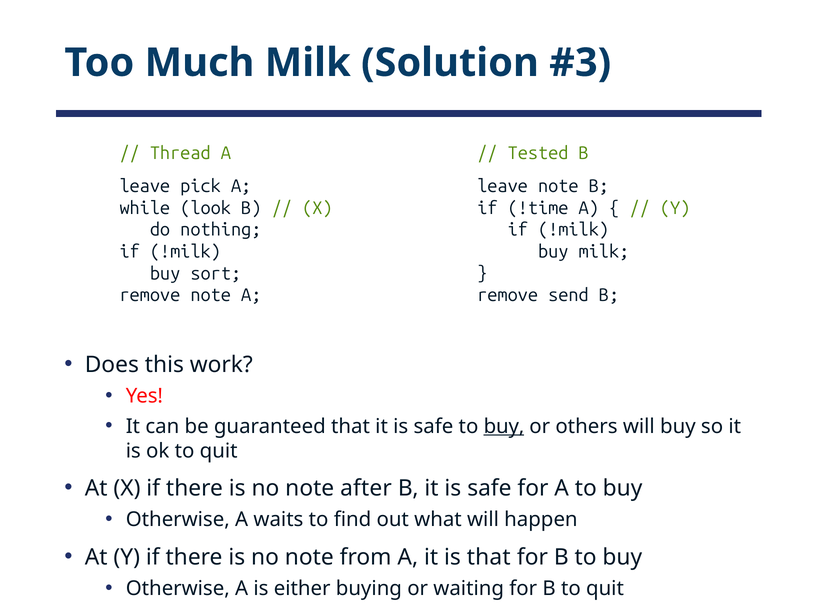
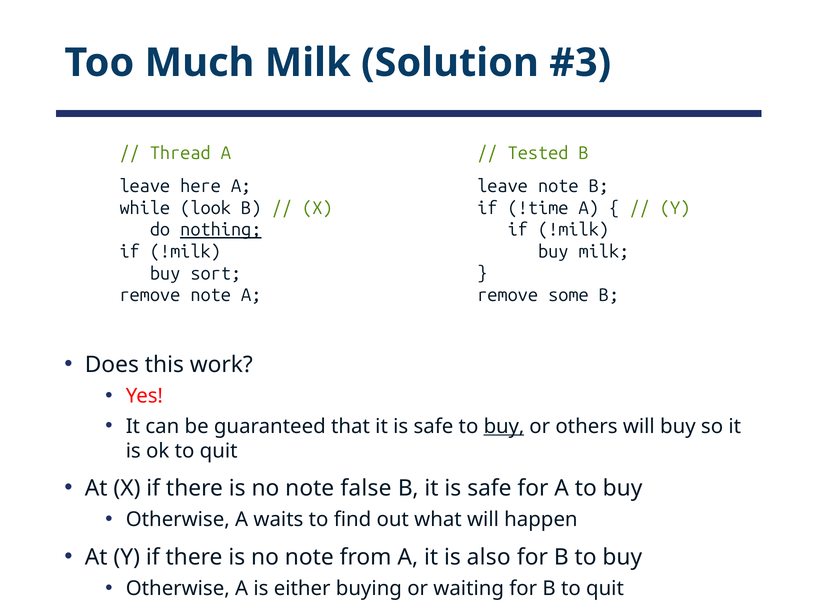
pick: pick -> here
nothing underline: none -> present
send: send -> some
after: after -> false
is that: that -> also
